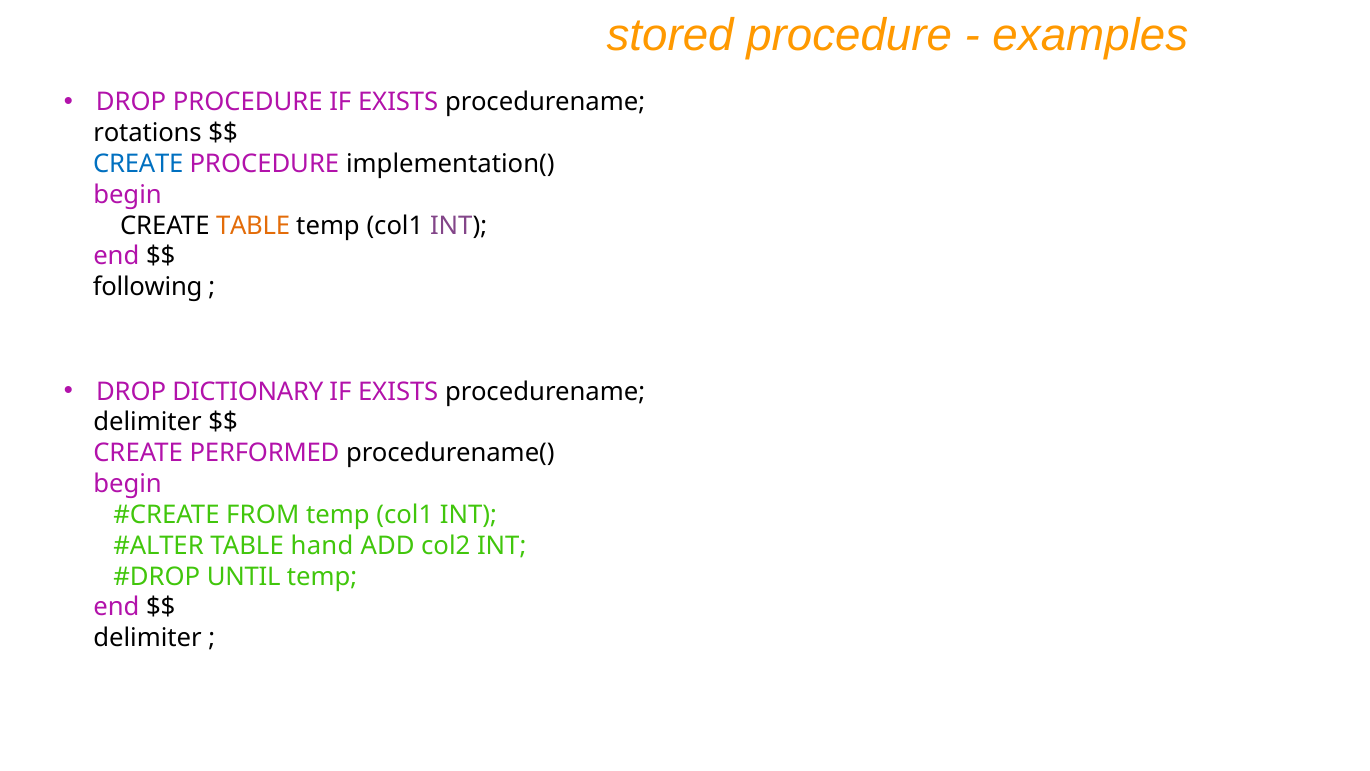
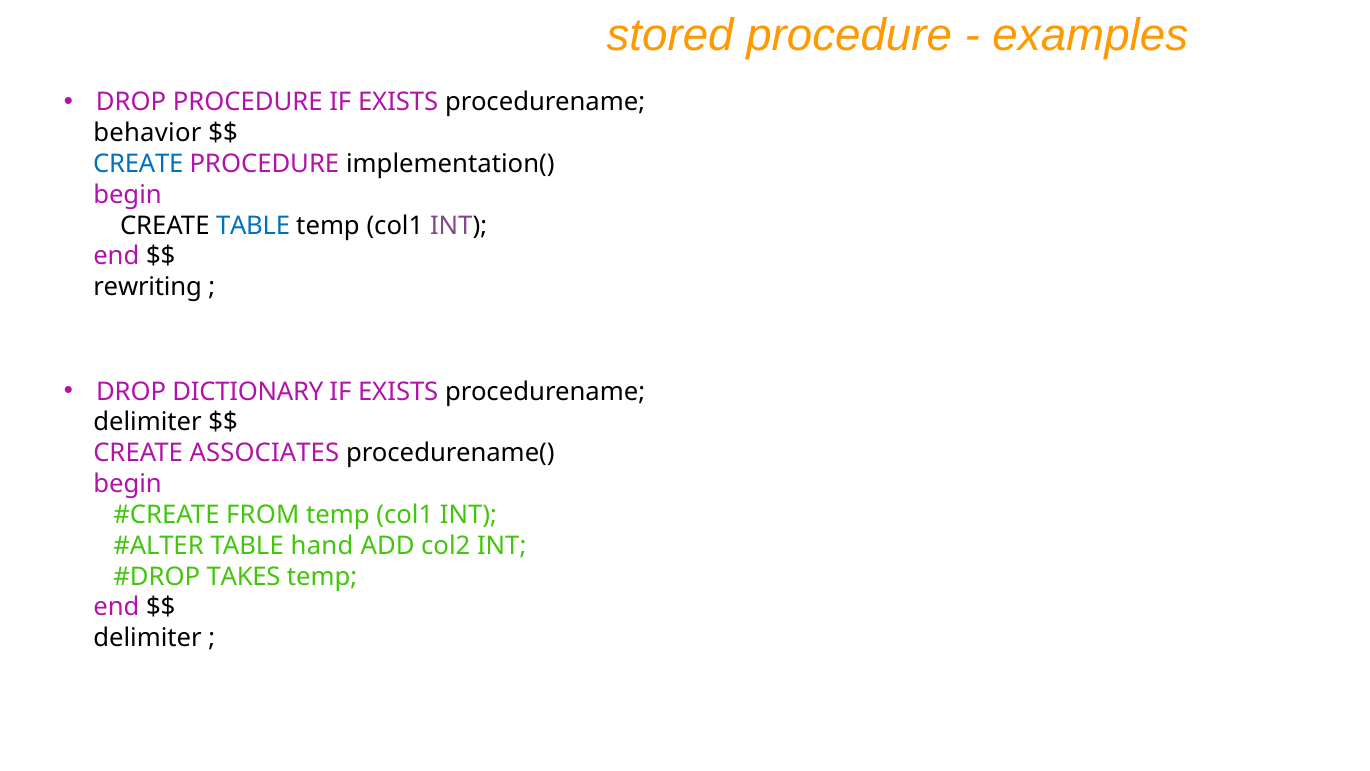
rotations: rotations -> behavior
TABLE at (253, 225) colour: orange -> blue
following: following -> rewriting
PERFORMED: PERFORMED -> ASSOCIATES
UNTIL: UNTIL -> TAKES
